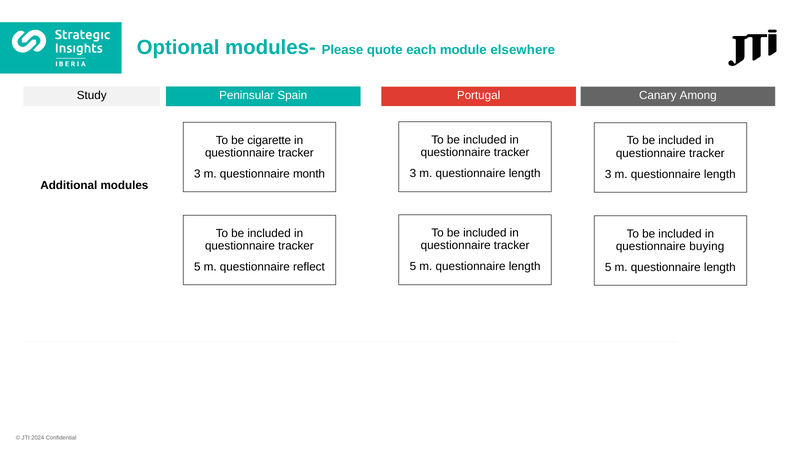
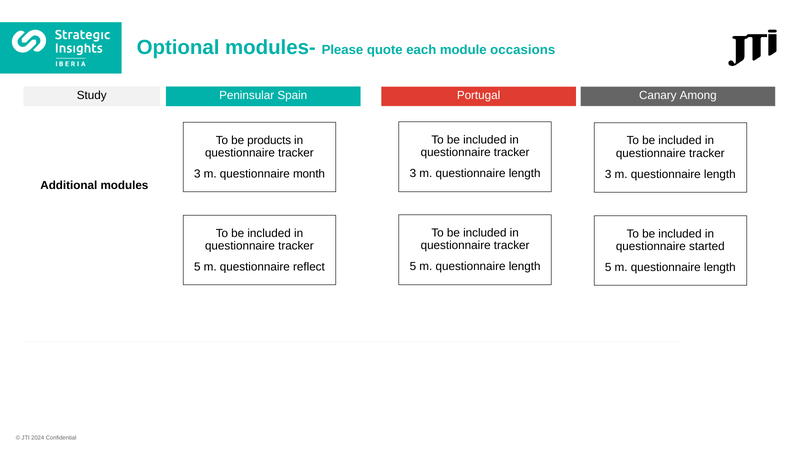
elsewhere: elsewhere -> occasions
cigarette: cigarette -> products
buying: buying -> started
